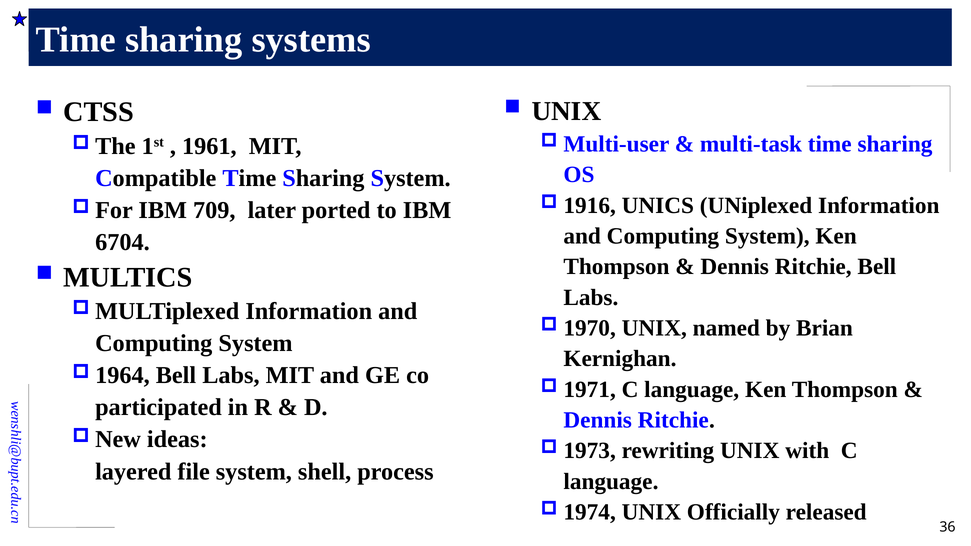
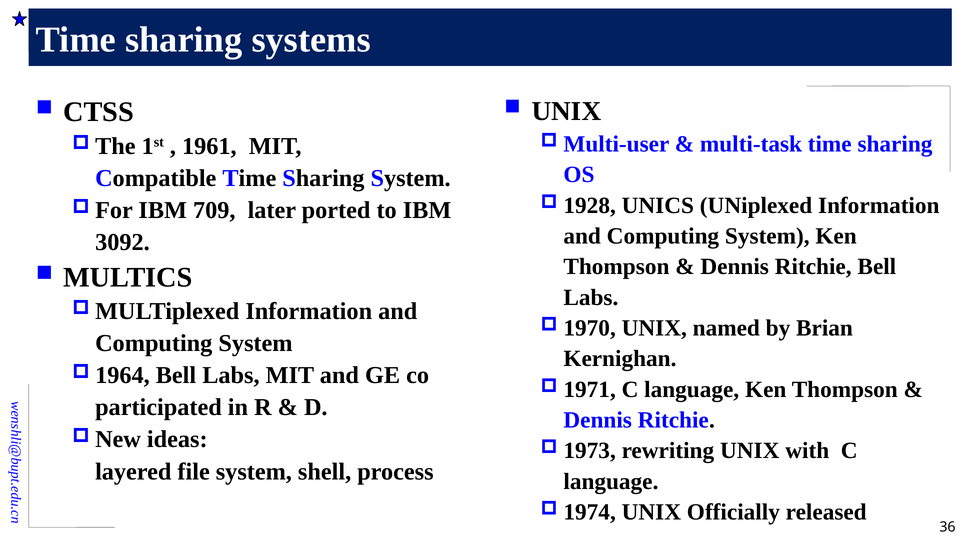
1916: 1916 -> 1928
6704: 6704 -> 3092
